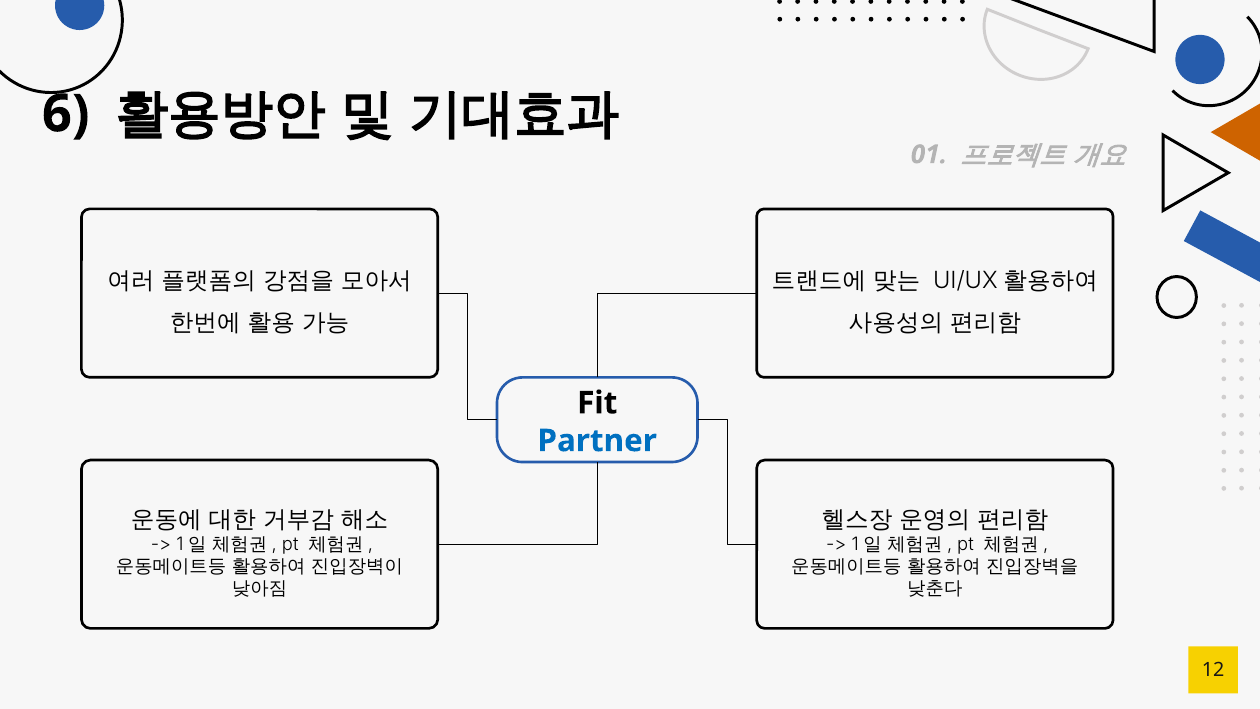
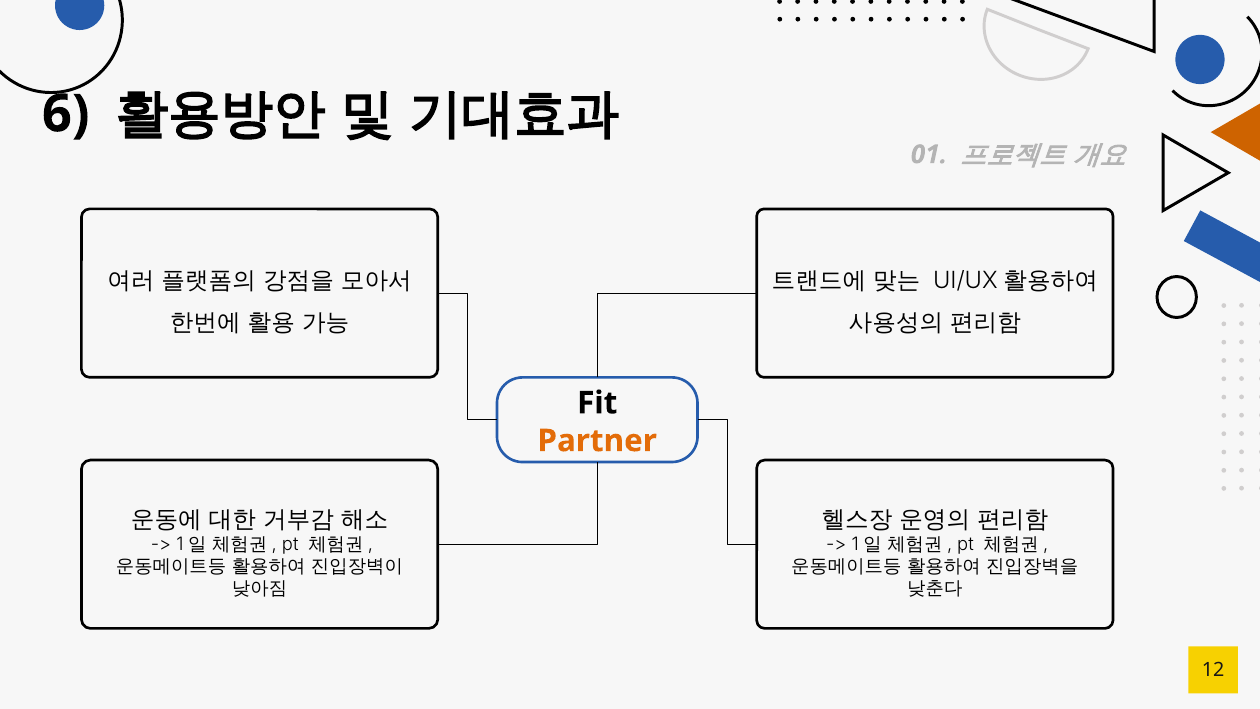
Partner colour: blue -> orange
